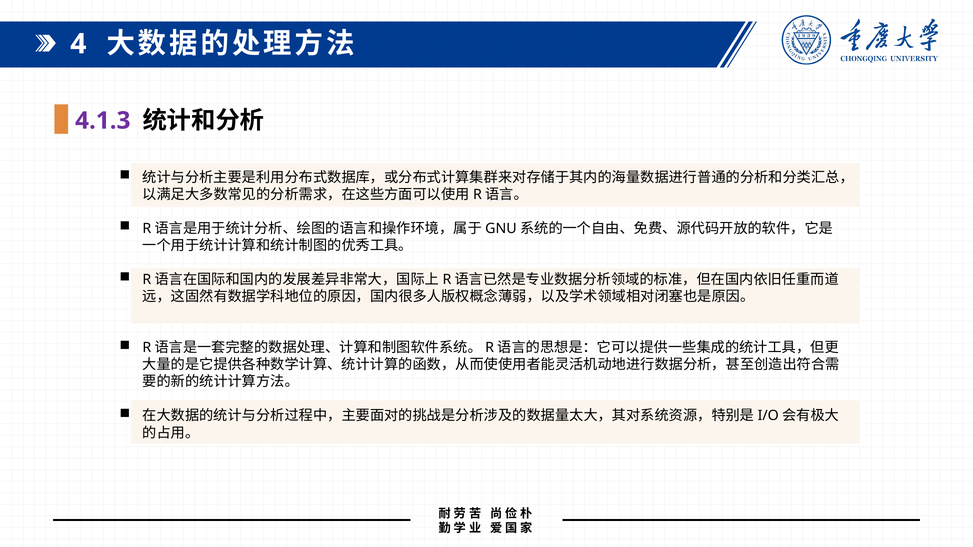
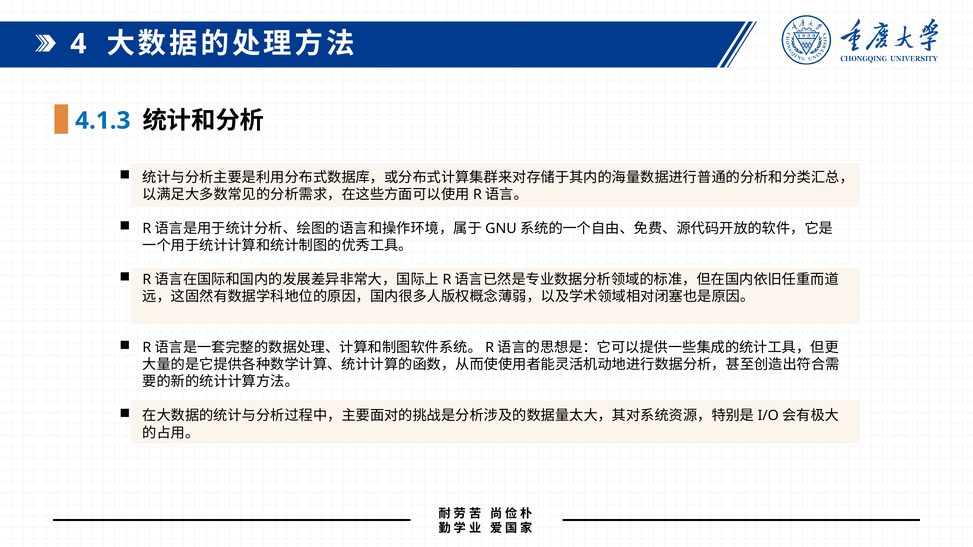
4.1.3 colour: purple -> blue
